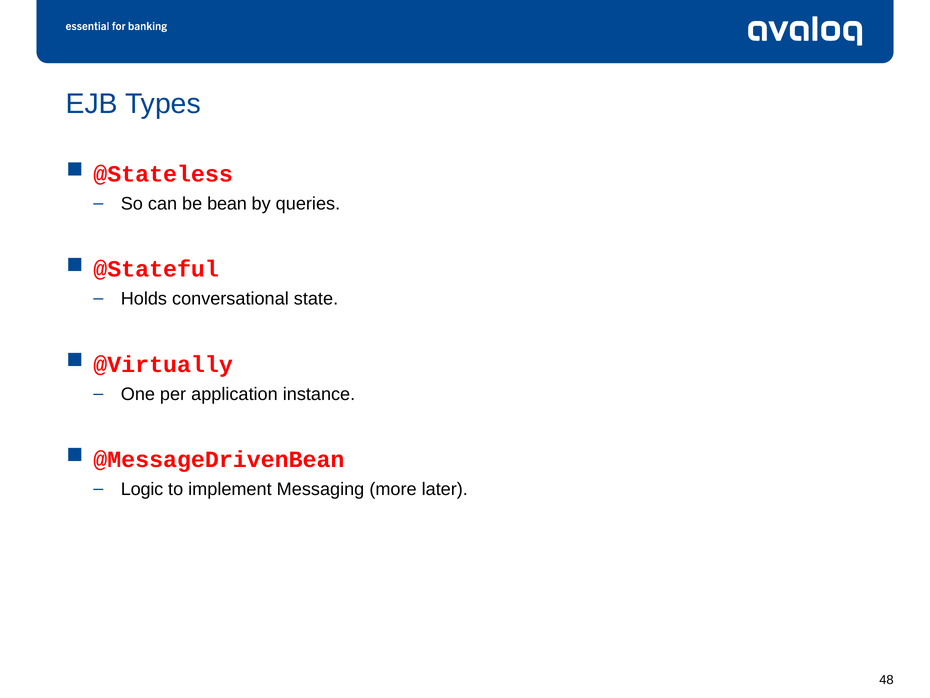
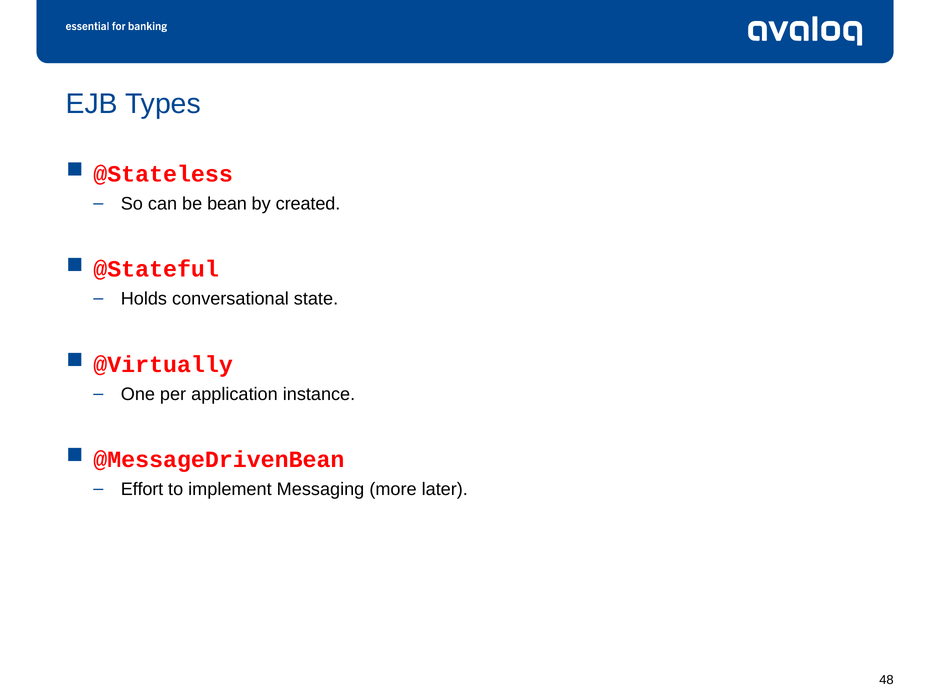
queries: queries -> created
Logic: Logic -> Effort
